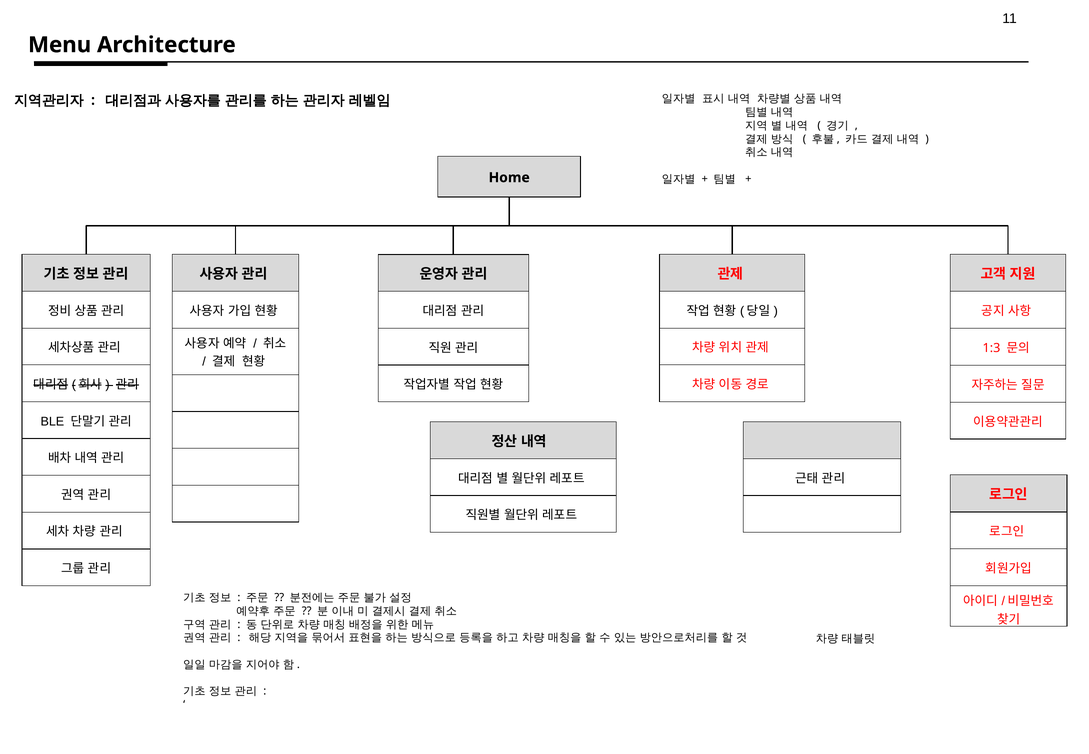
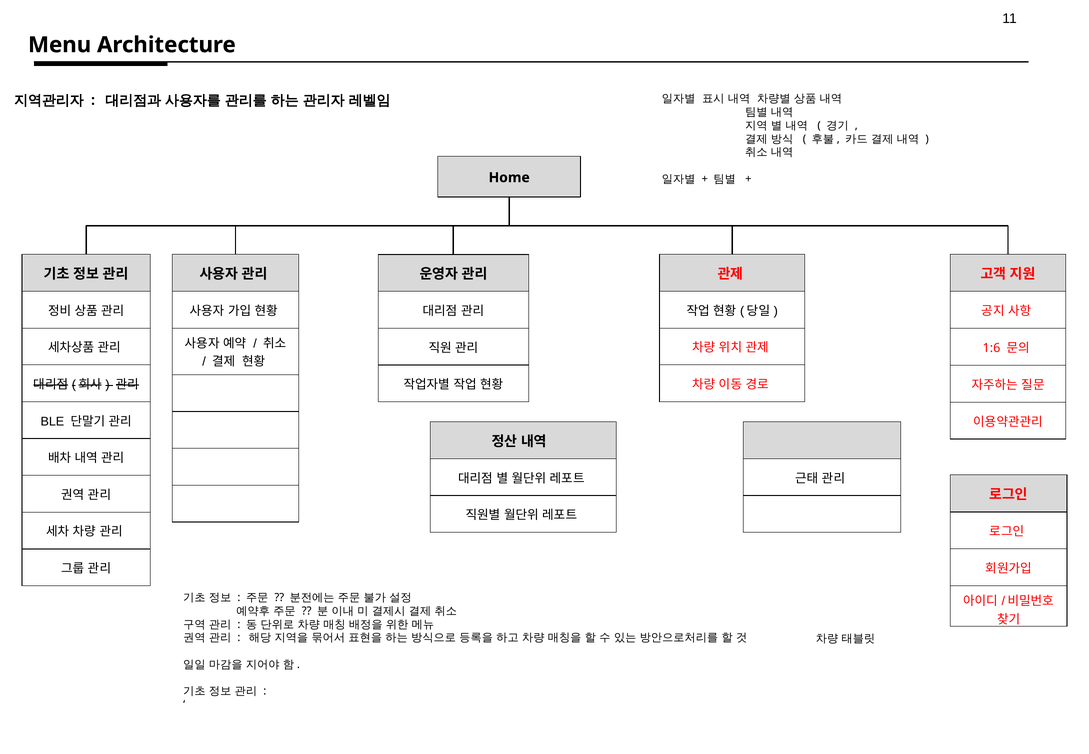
1:3: 1:3 -> 1:6
